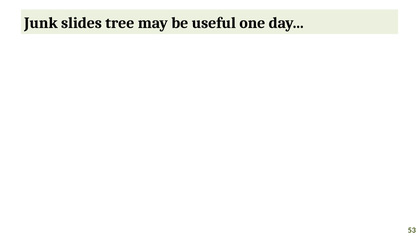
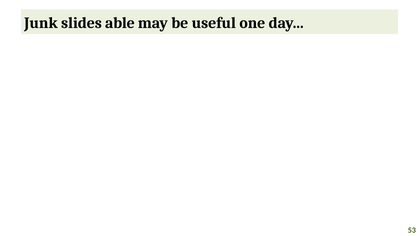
tree: tree -> able
